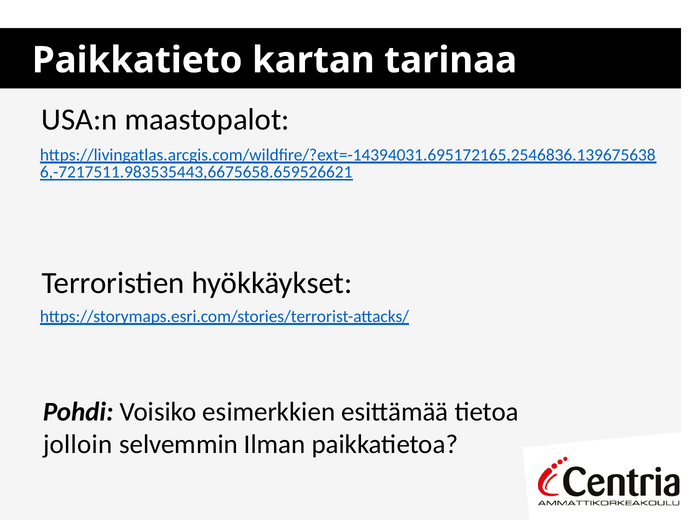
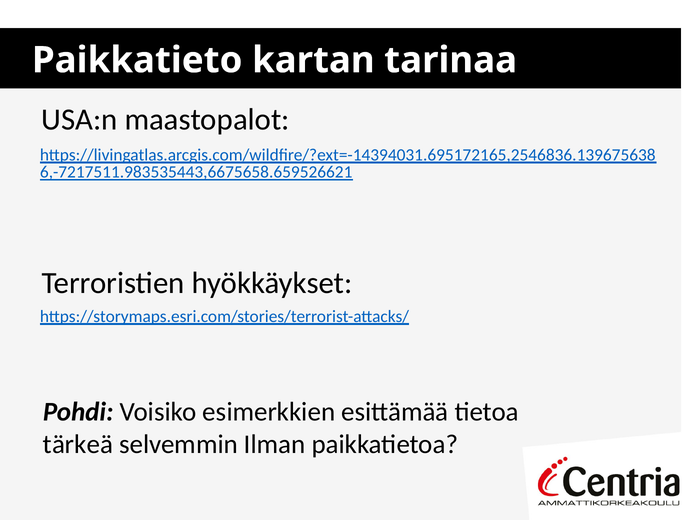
jolloin: jolloin -> tärkeä
